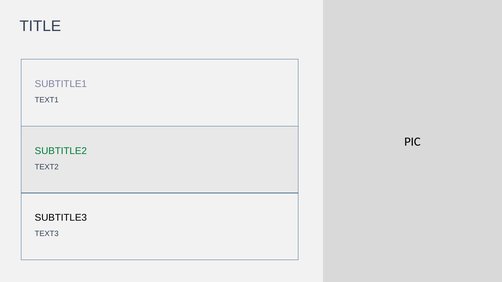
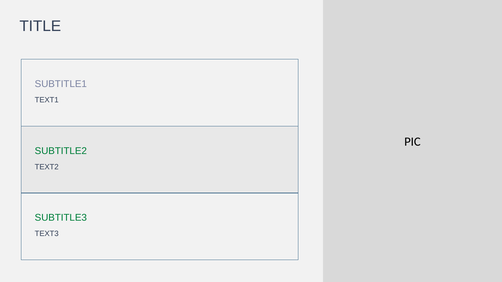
SUBTITLE3 colour: black -> green
